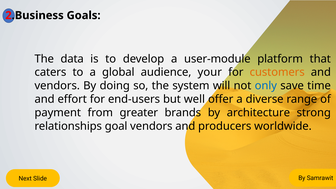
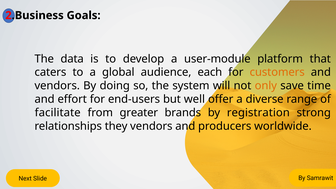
your: your -> each
only colour: blue -> orange
payment: payment -> facilitate
architecture: architecture -> registration
goal: goal -> they
